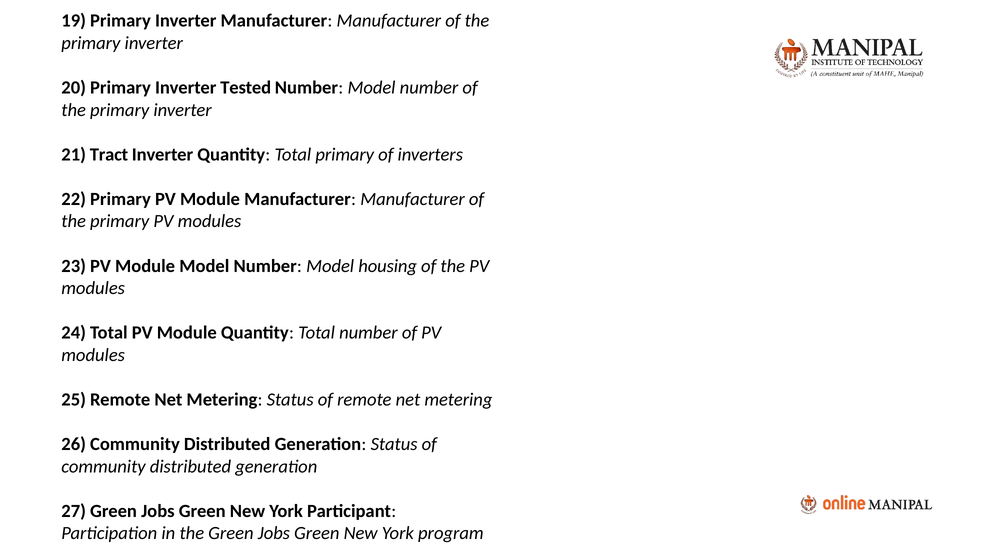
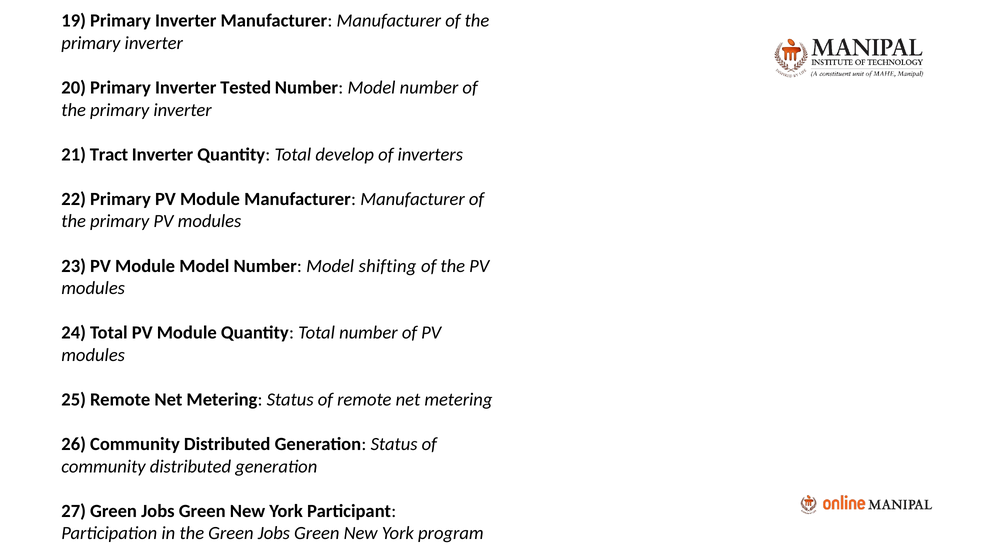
Total primary: primary -> develop
housing: housing -> shifting
